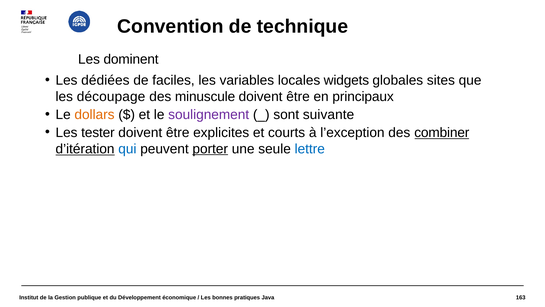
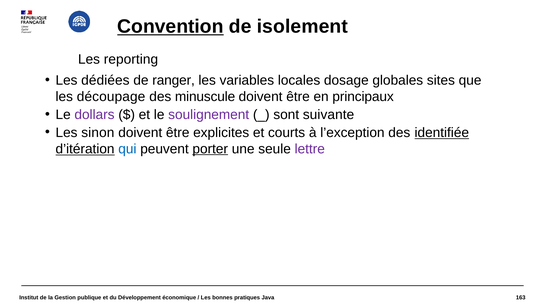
Convention underline: none -> present
technique: technique -> isolement
dominent: dominent -> reporting
faciles: faciles -> ranger
widgets: widgets -> dosage
dollars colour: orange -> purple
tester: tester -> sinon
combiner: combiner -> identifiée
lettre colour: blue -> purple
